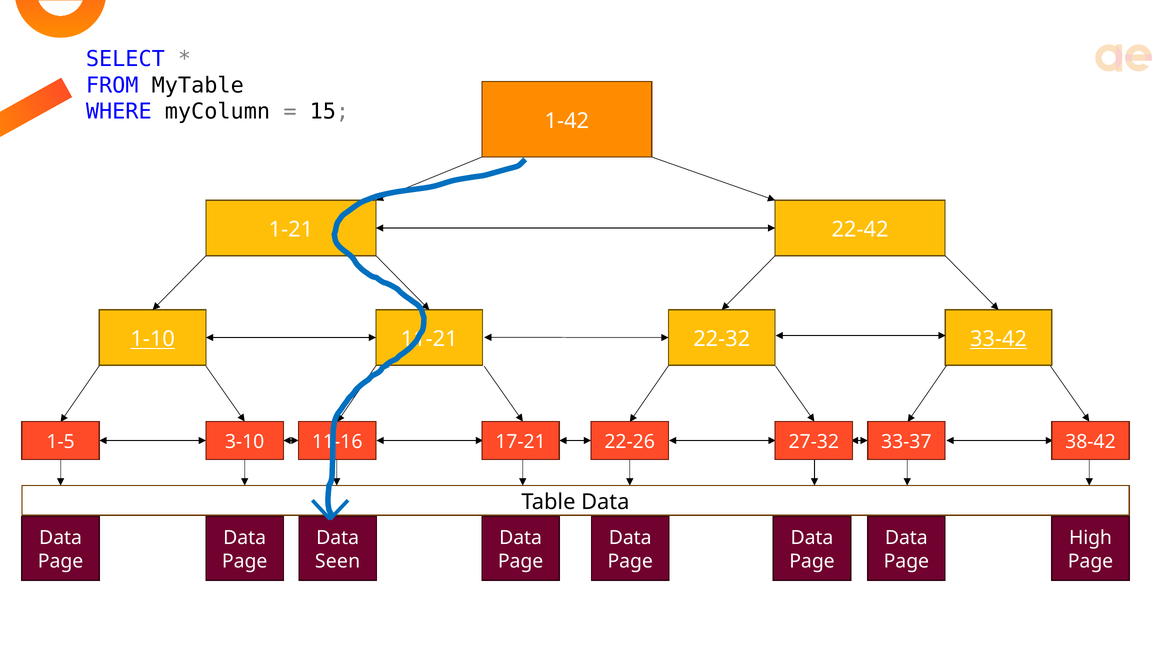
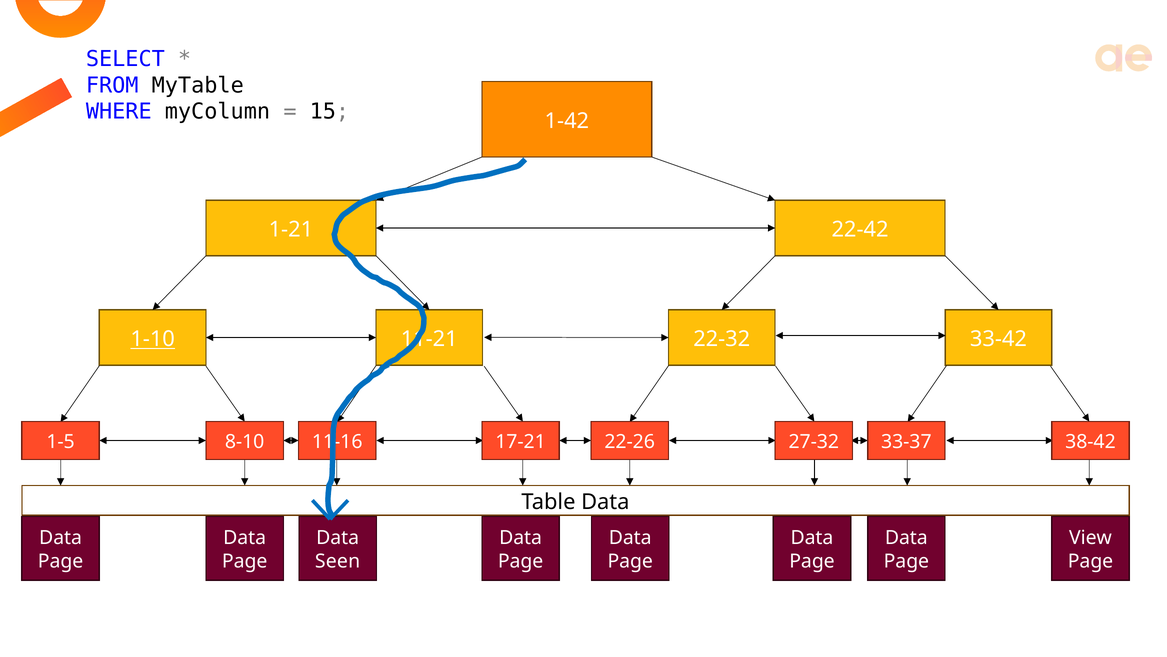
33-42 underline: present -> none
3-10: 3-10 -> 8-10
High: High -> View
